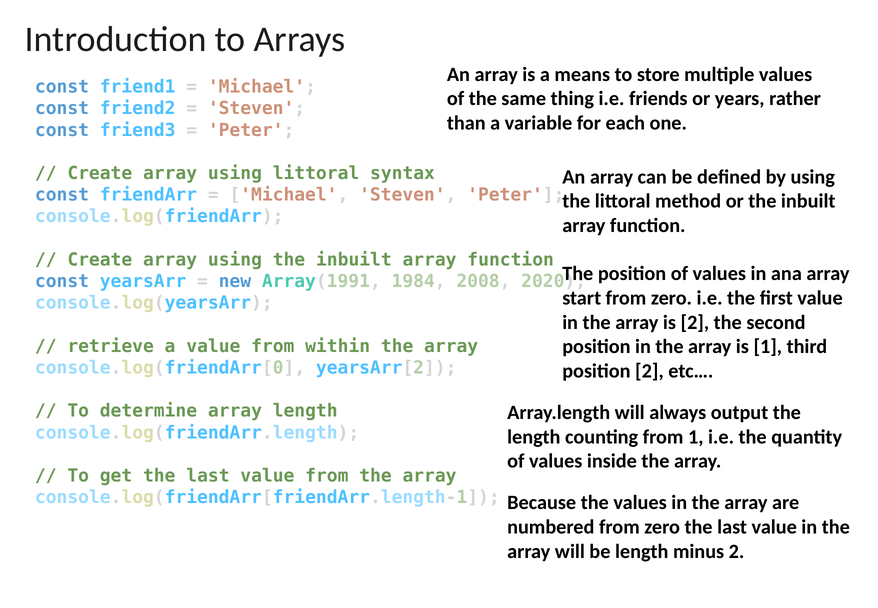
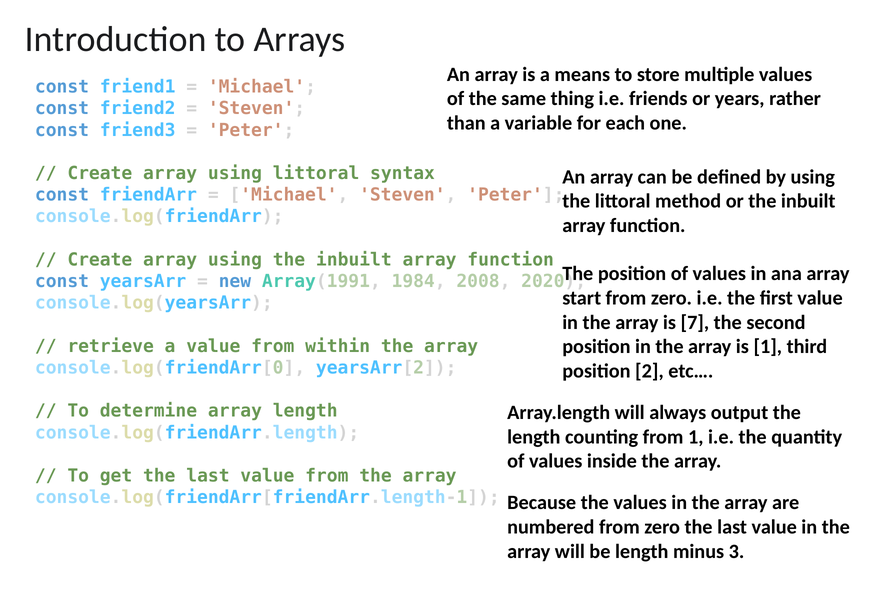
is 2: 2 -> 7
minus 2: 2 -> 3
